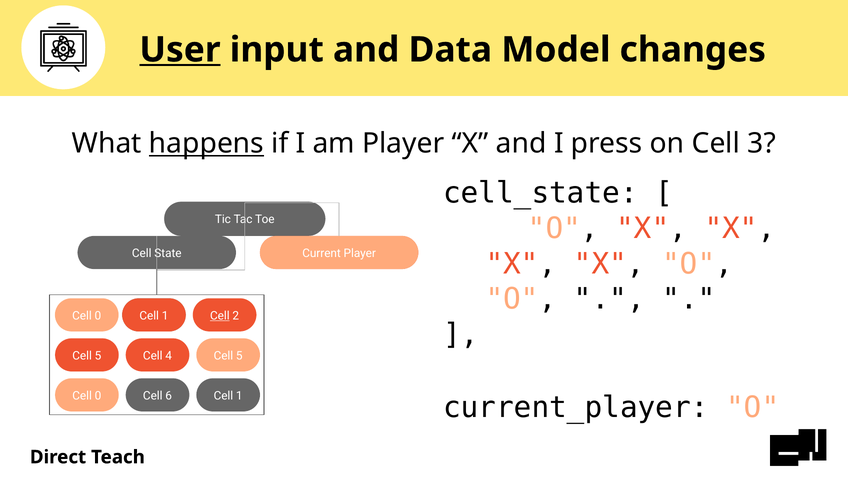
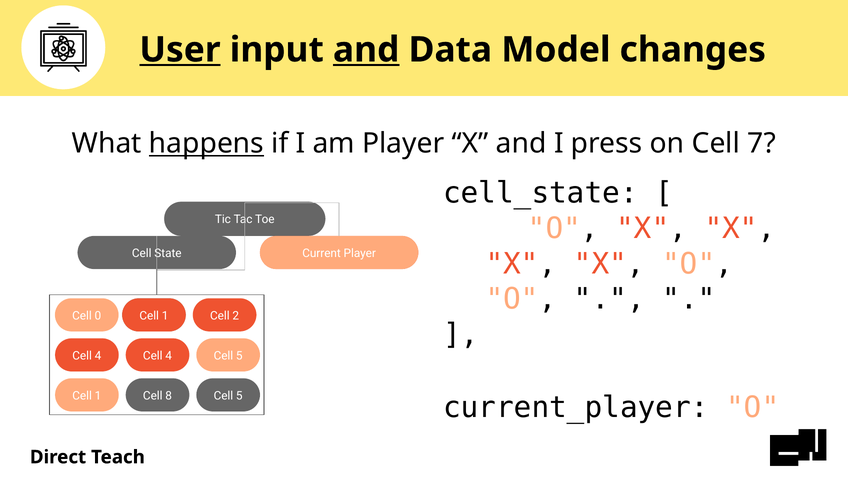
and at (366, 50) underline: none -> present
3: 3 -> 7
Cell at (220, 316) underline: present -> none
5 at (98, 356): 5 -> 4
0 at (98, 396): 0 -> 1
6: 6 -> 8
1 at (239, 396): 1 -> 5
